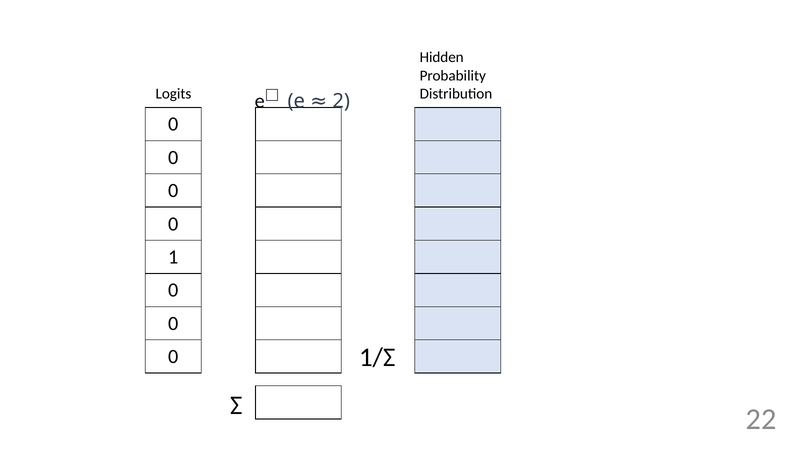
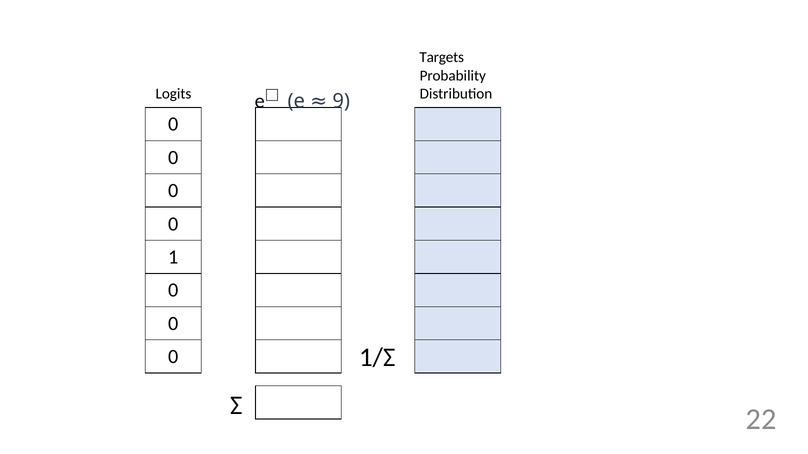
Hidden: Hidden -> Targets
2: 2 -> 9
